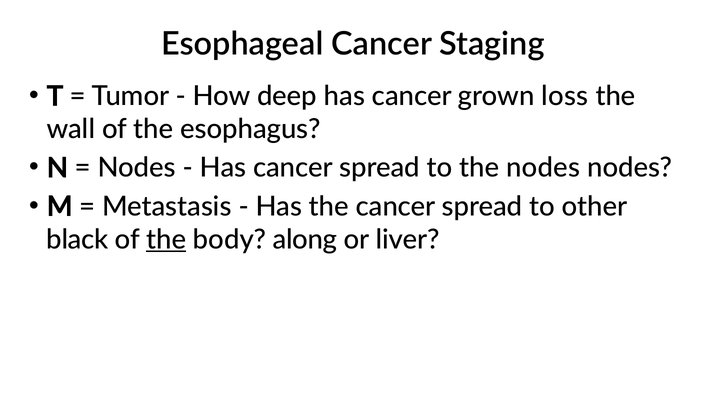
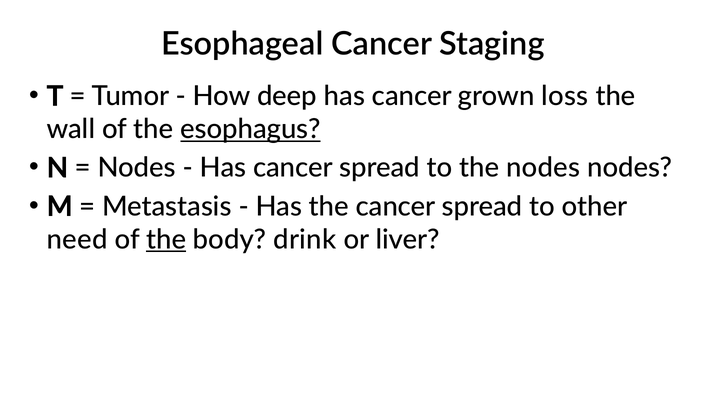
esophagus underline: none -> present
black: black -> need
along: along -> drink
